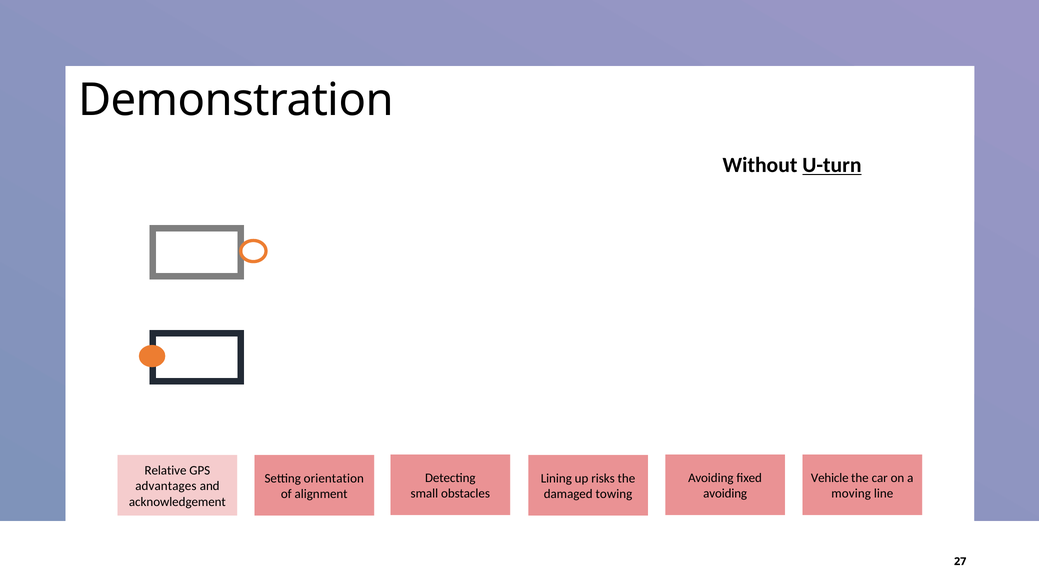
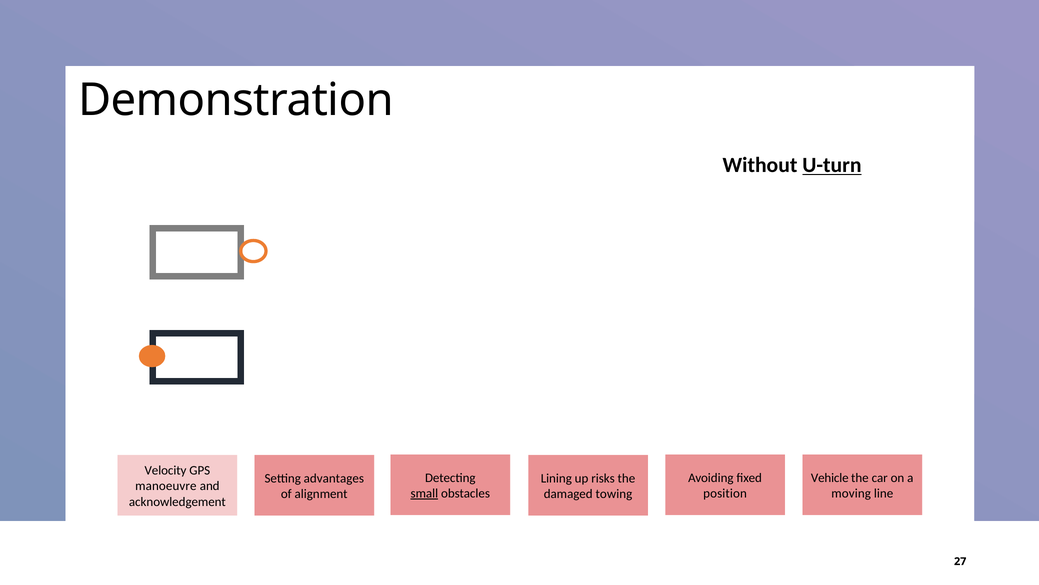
Relative: Relative -> Velocity
orientation: orientation -> advantages
advantages: advantages -> manoeuvre
small underline: none -> present
avoiding at (725, 493): avoiding -> position
